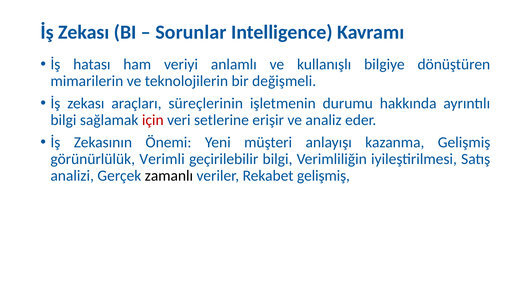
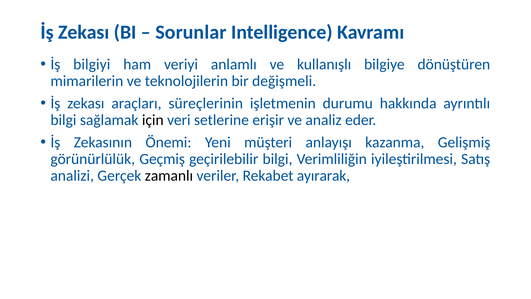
hatası: hatası -> bilgiyi
için colour: red -> black
Verimli: Verimli -> Geçmiş
Rekabet gelişmiş: gelişmiş -> ayırarak
